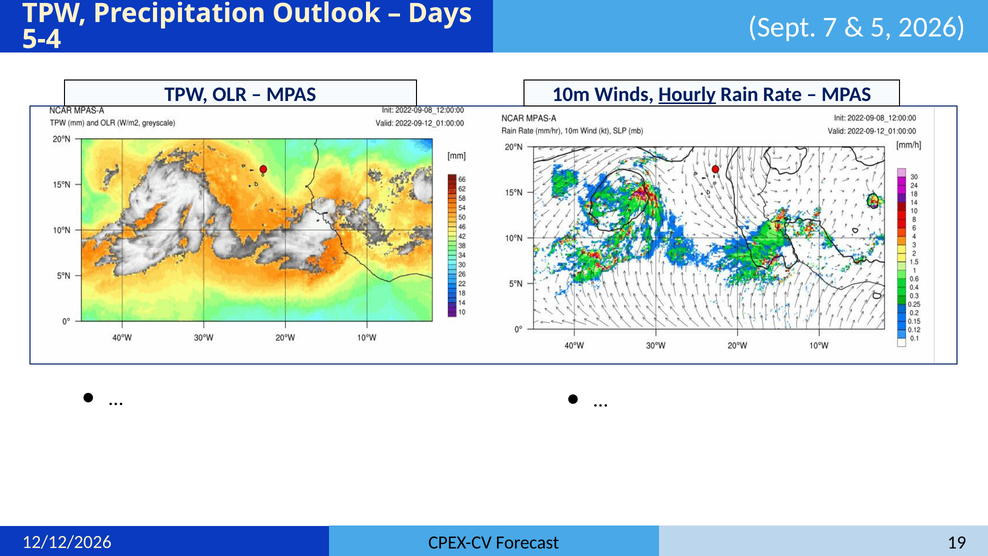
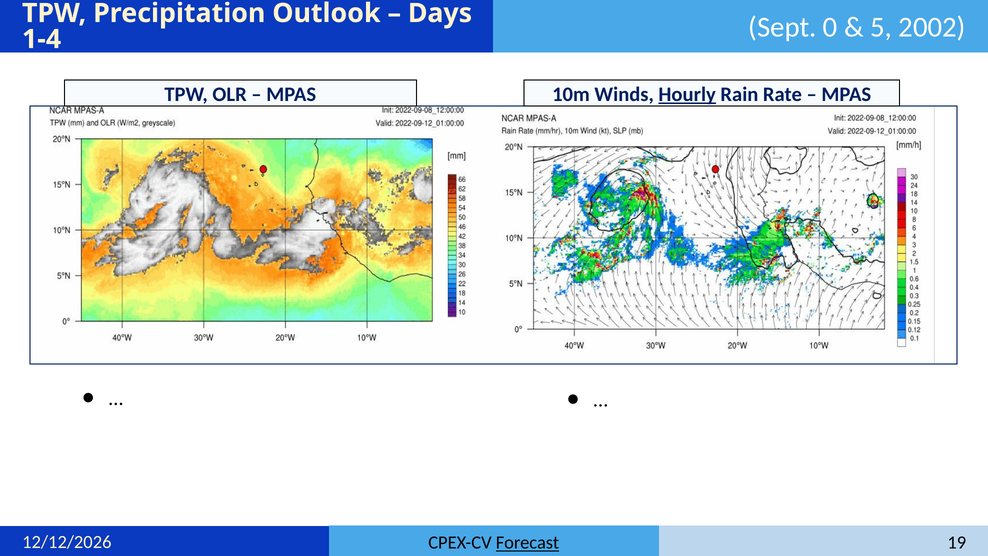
7: 7 -> 0
2026: 2026 -> 2002
5-4: 5-4 -> 1-4
Forecast underline: none -> present
